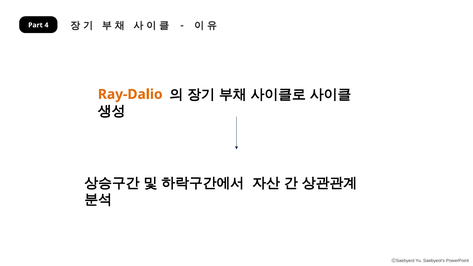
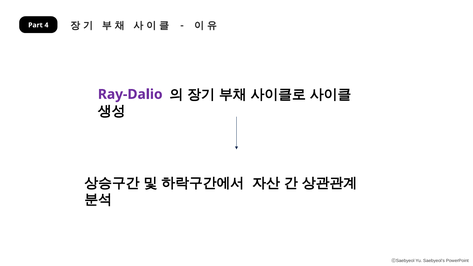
Ray-Dalio colour: orange -> purple
